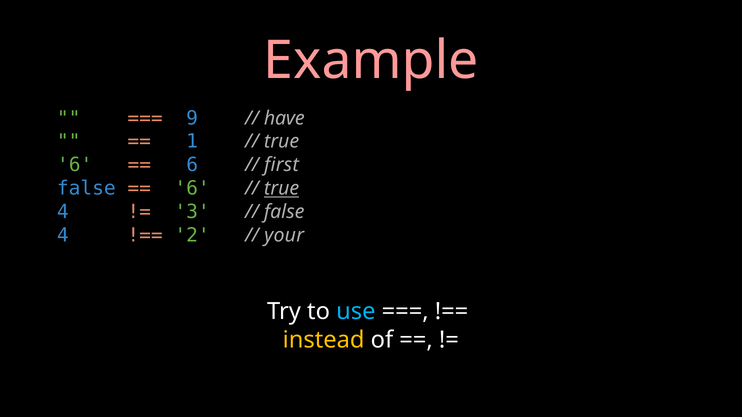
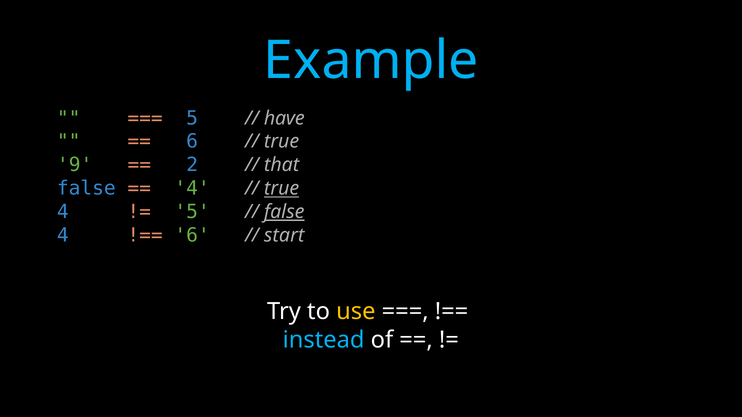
Example colour: pink -> light blue
9 at (192, 118): 9 -> 5
1 at (192, 142): 1 -> 6
6 at (75, 165): 6 -> 9
6 at (192, 165): 6 -> 2
first: first -> that
6 at (192, 189): 6 -> 4
3 at (192, 212): 3 -> 5
false at (284, 212) underline: none -> present
2 at (192, 236): 2 -> 6
your: your -> start
use colour: light blue -> yellow
instead colour: yellow -> light blue
